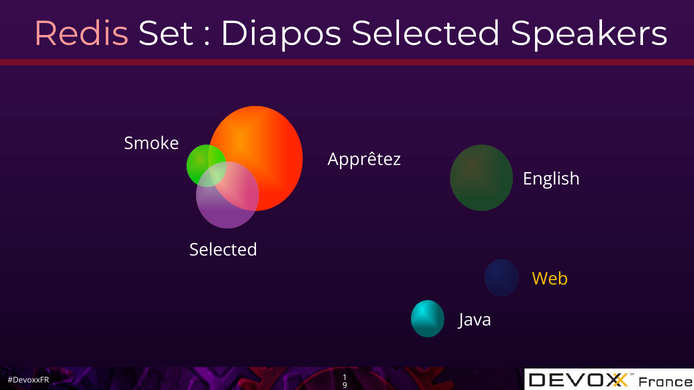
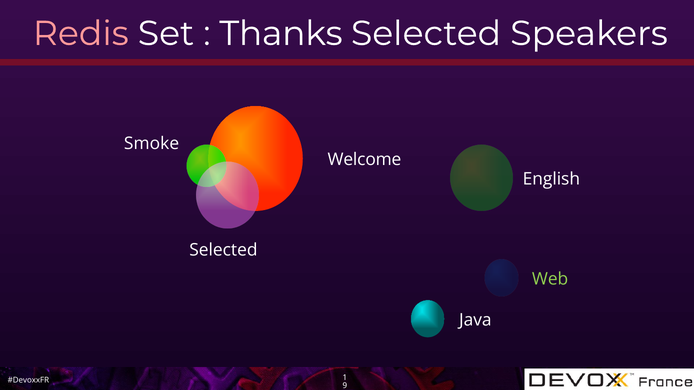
Diapos: Diapos -> Thanks
Apprêtez: Apprêtez -> Welcome
Web colour: yellow -> light green
